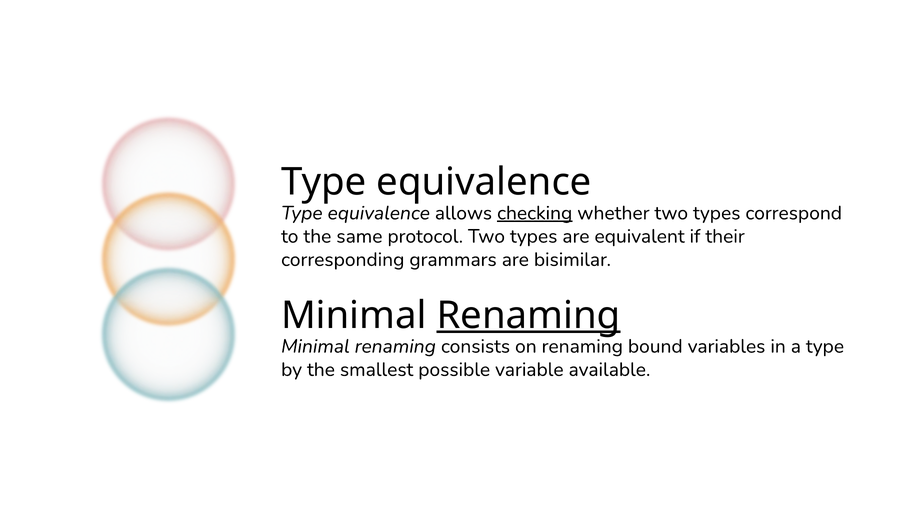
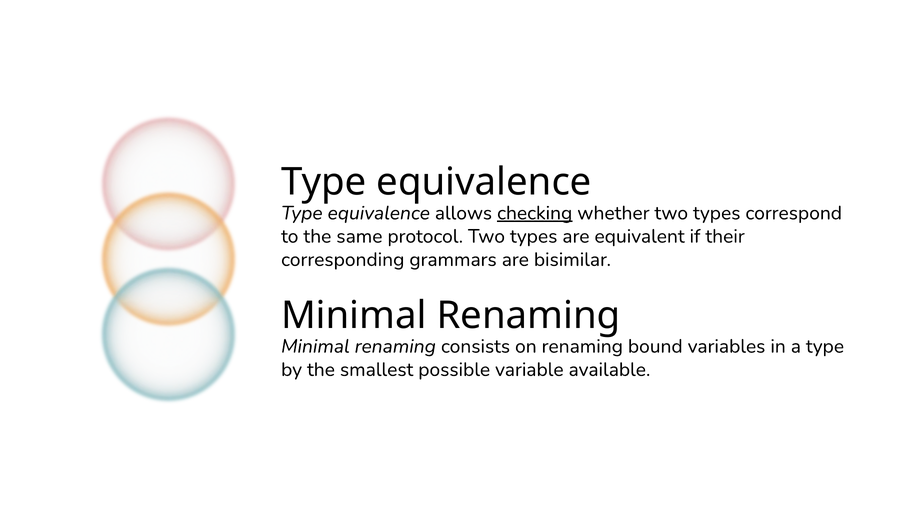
Renaming at (528, 316) underline: present -> none
